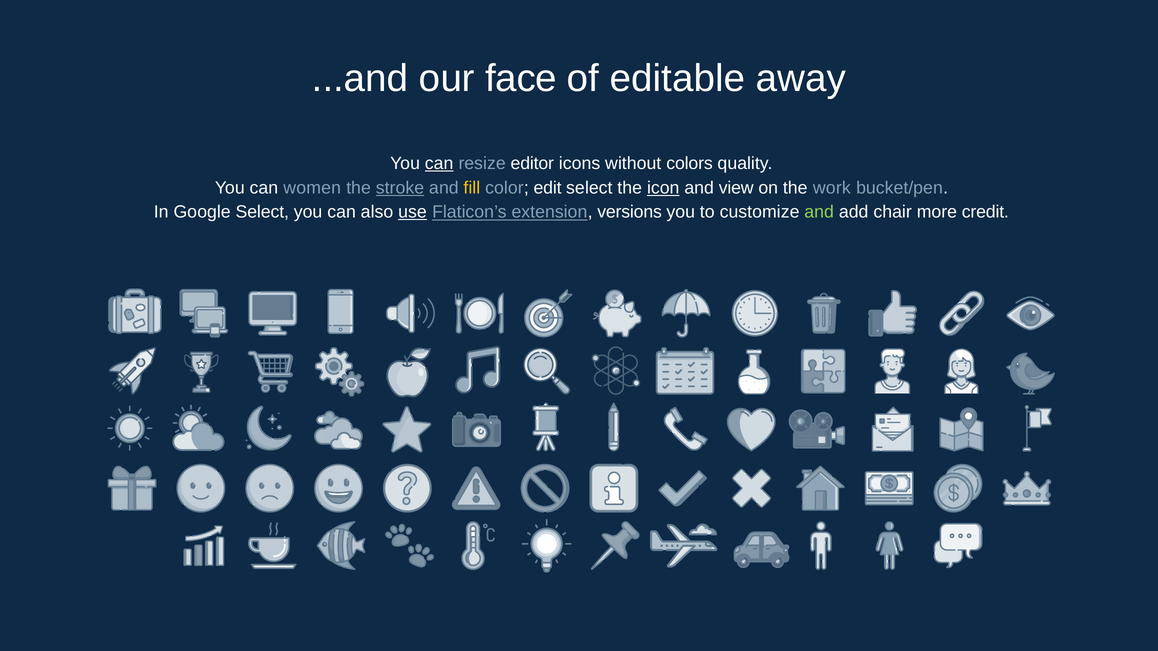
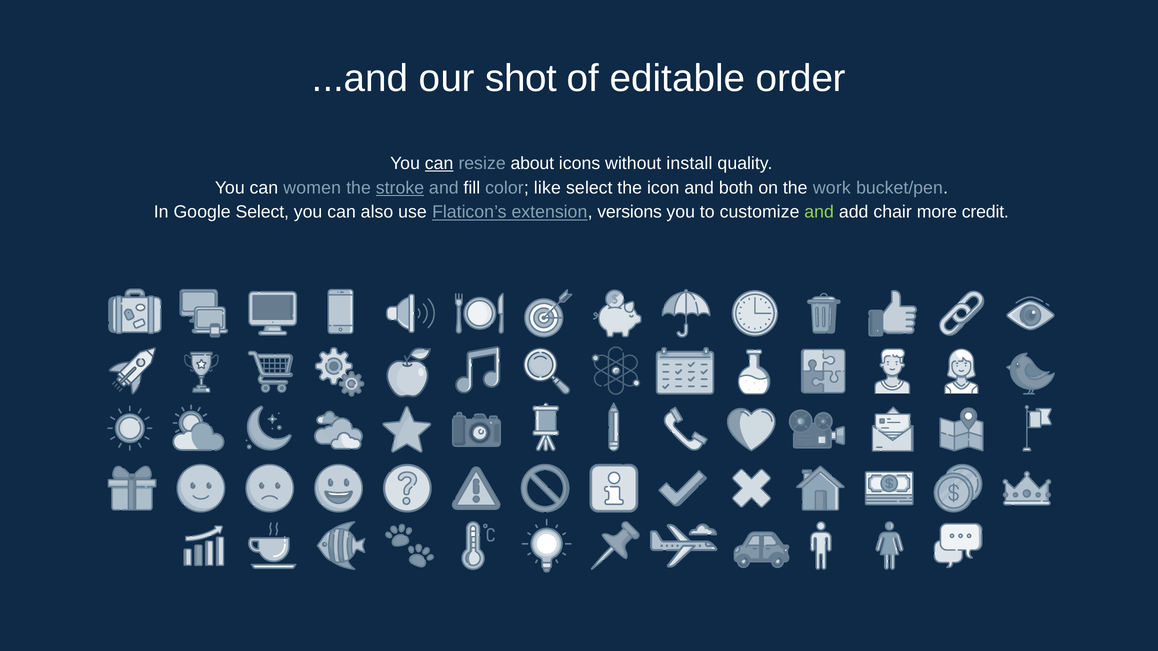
face: face -> shot
away: away -> order
editor: editor -> about
colors: colors -> install
fill colour: yellow -> white
edit: edit -> like
icon underline: present -> none
view: view -> both
use underline: present -> none
